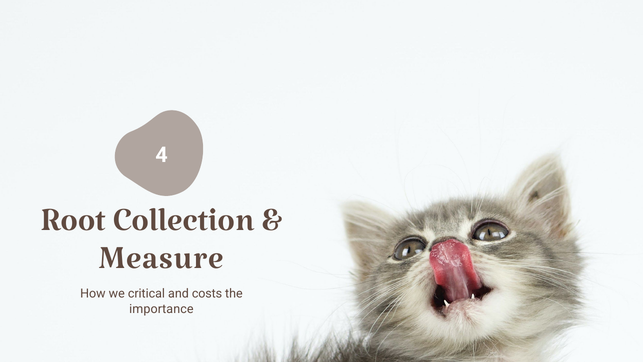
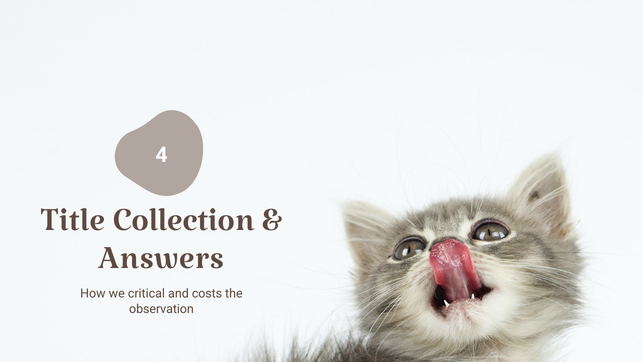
Root: Root -> Title
Measure: Measure -> Answers
importance: importance -> observation
